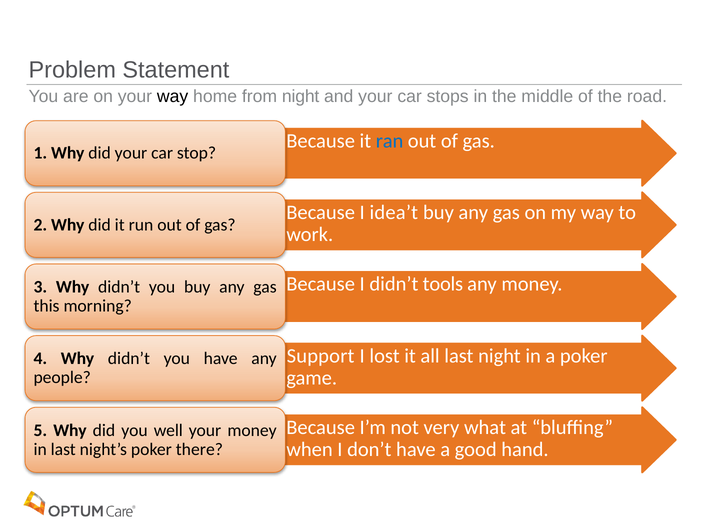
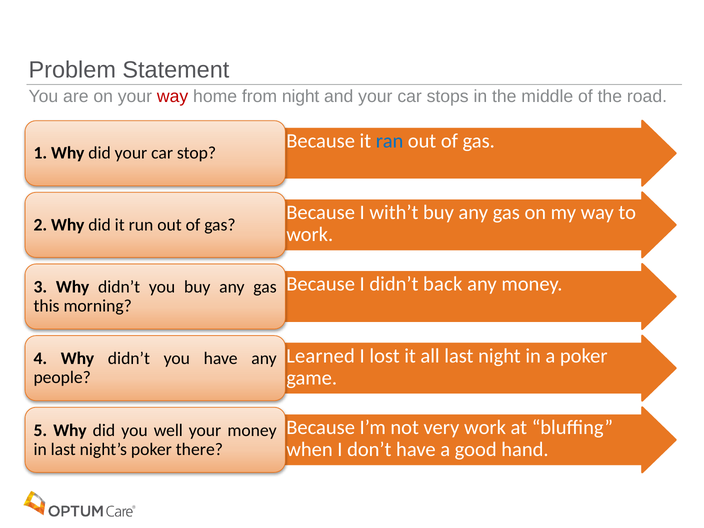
way at (173, 96) colour: black -> red
idea’t: idea’t -> with’t
tools: tools -> back
Support: Support -> Learned
very what: what -> work
